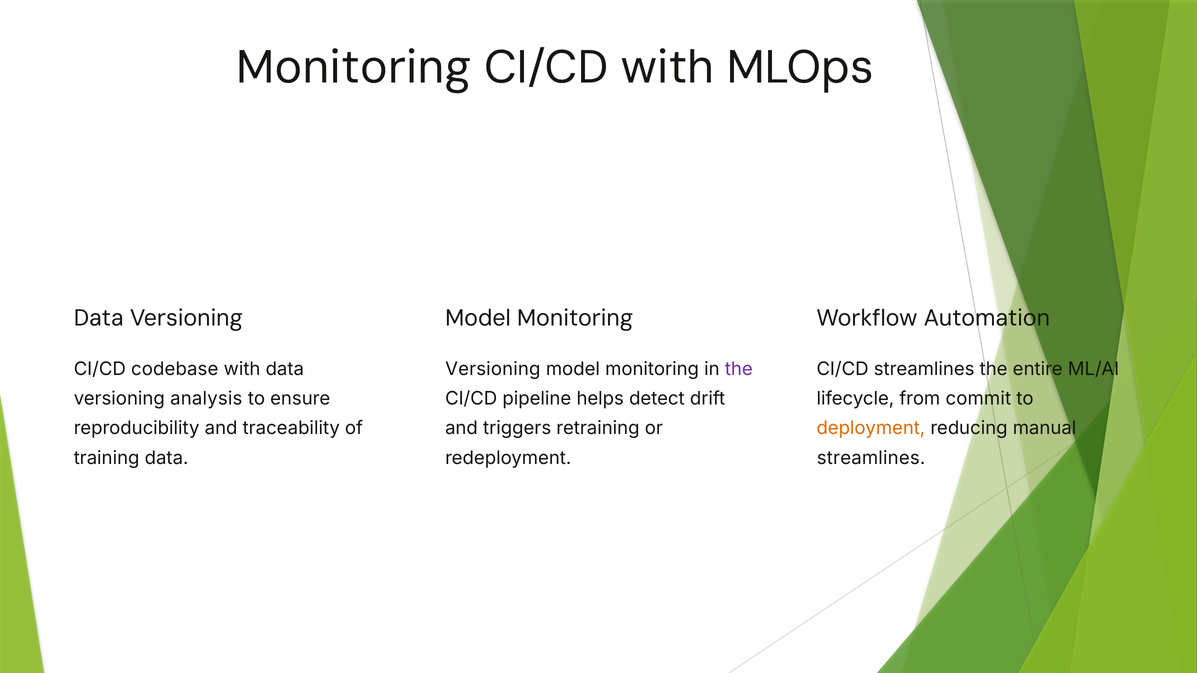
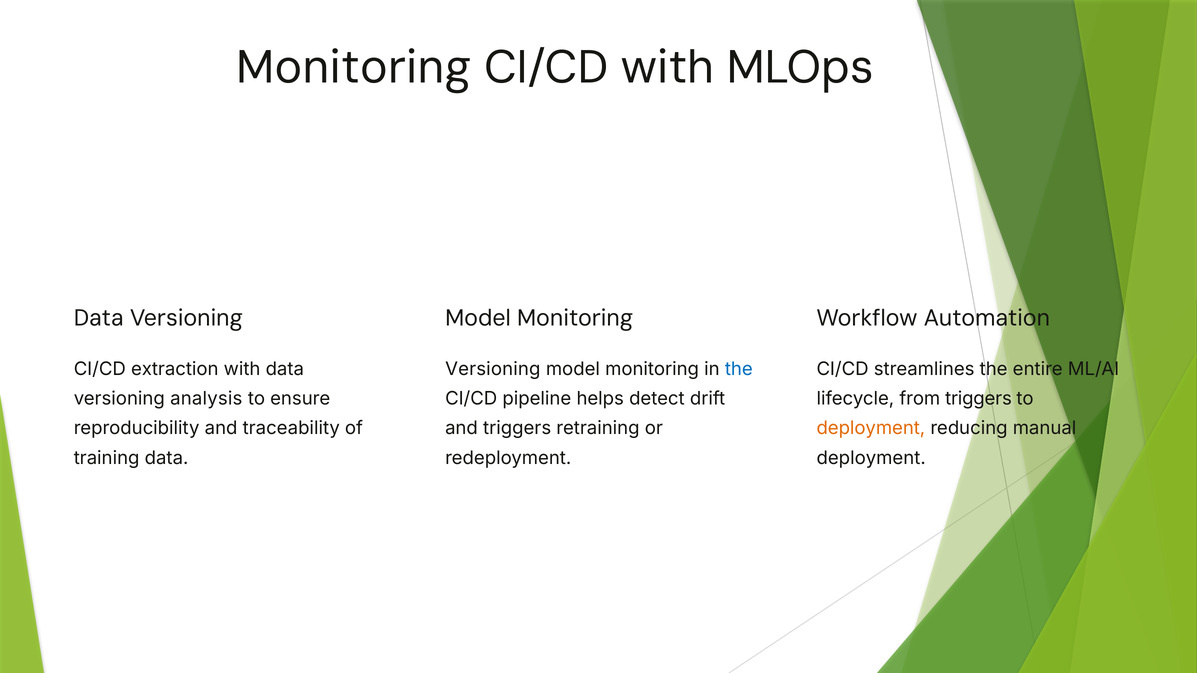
codebase: codebase -> extraction
the at (739, 369) colour: purple -> blue
from commit: commit -> triggers
streamlines at (871, 458): streamlines -> deployment
